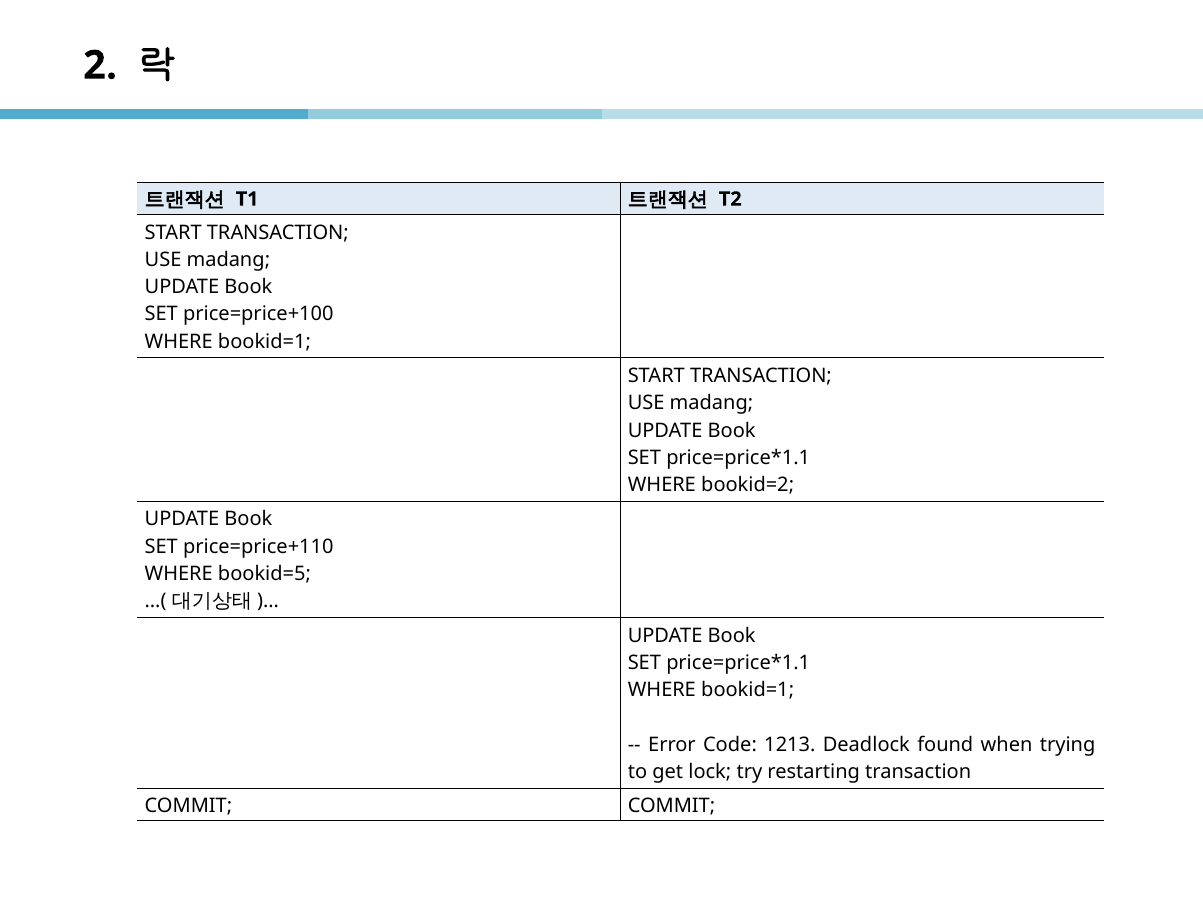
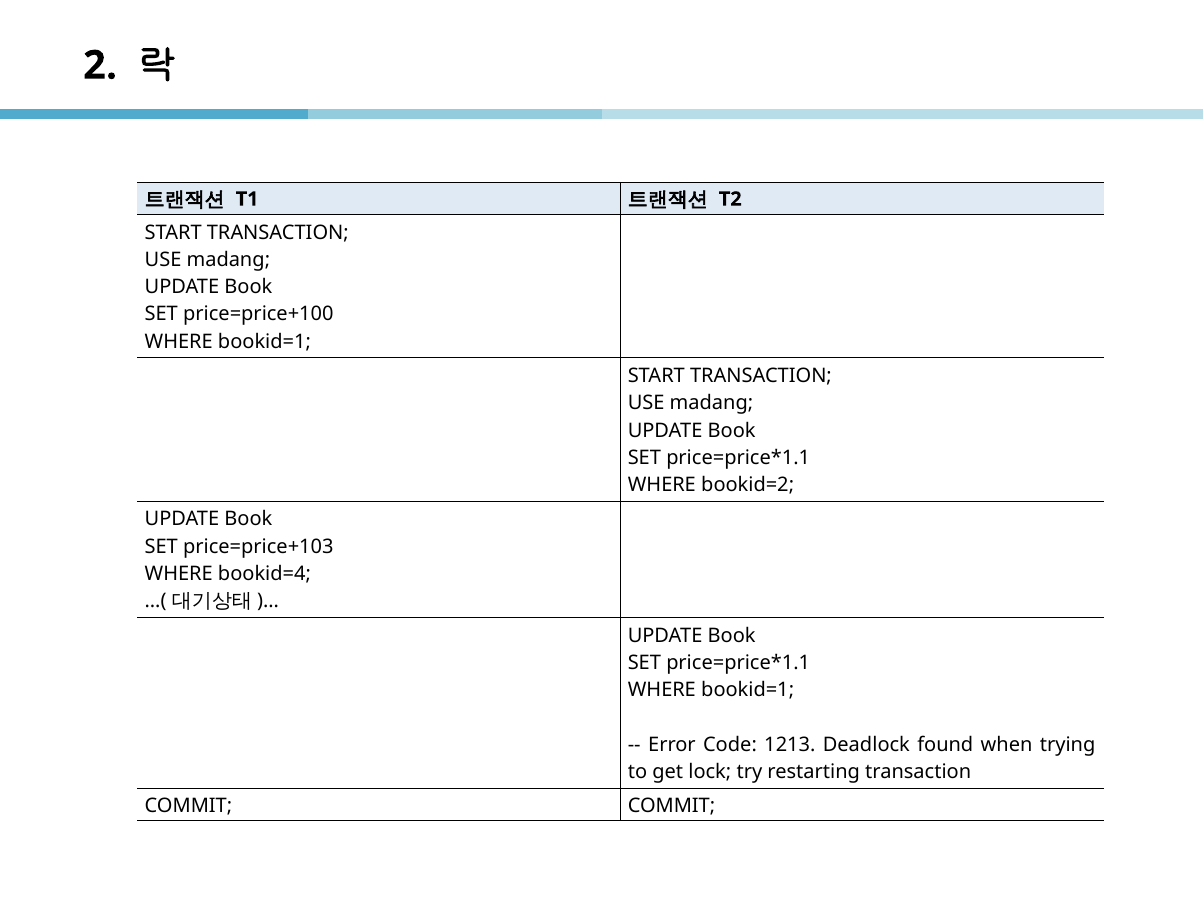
price=price+110: price=price+110 -> price=price+103
bookid=5: bookid=5 -> bookid=4
